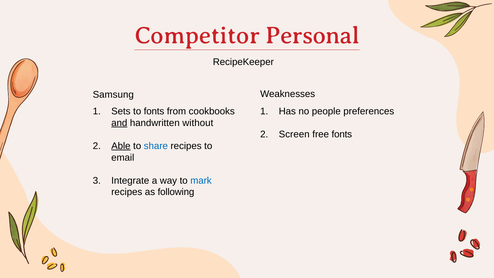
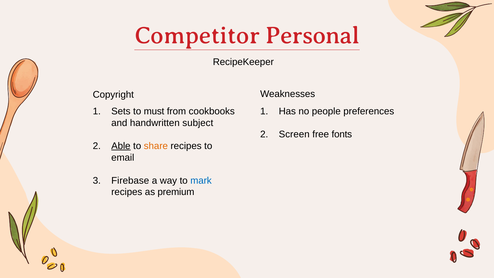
Samsung: Samsung -> Copyright
to fonts: fonts -> must
and underline: present -> none
without: without -> subject
share colour: blue -> orange
Integrate: Integrate -> Firebase
following: following -> premium
